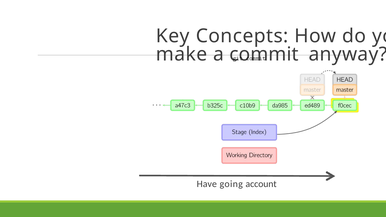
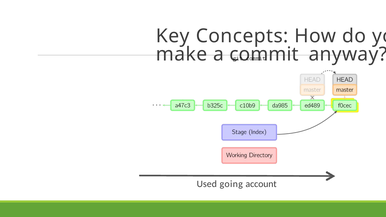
Have: Have -> Used
